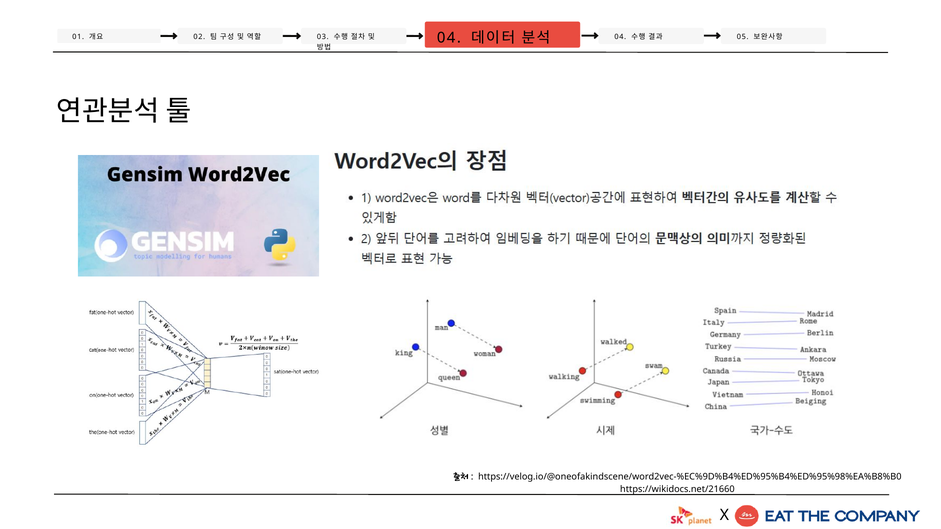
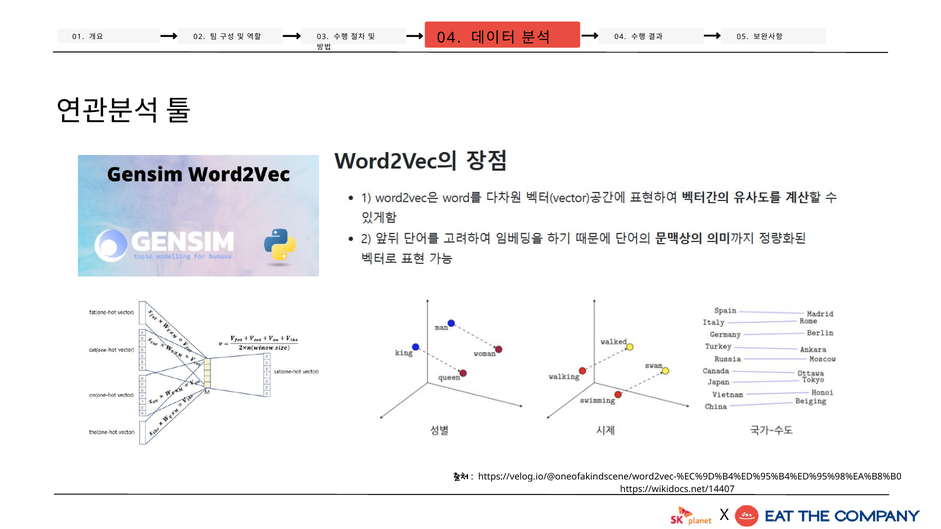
https://wikidocs.net/21660: https://wikidocs.net/21660 -> https://wikidocs.net/14407
